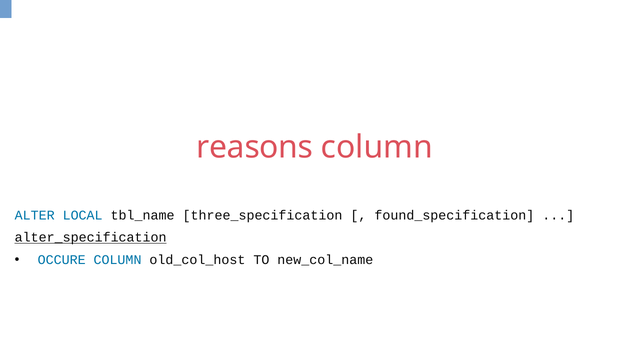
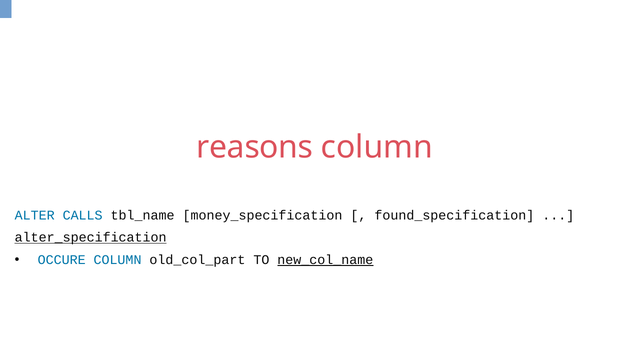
LOCAL: LOCAL -> CALLS
three_specification: three_specification -> money_specification
old_col_host: old_col_host -> old_col_part
new_col_name underline: none -> present
